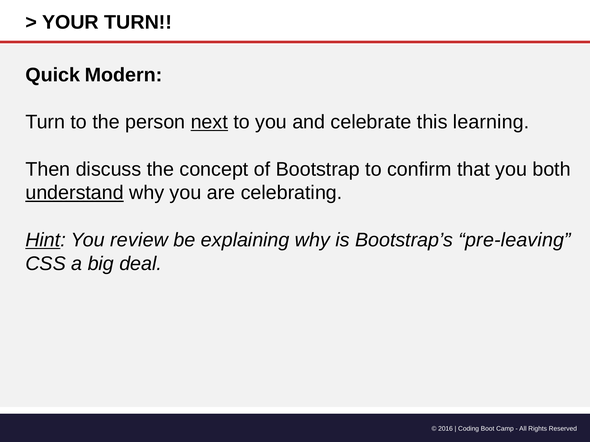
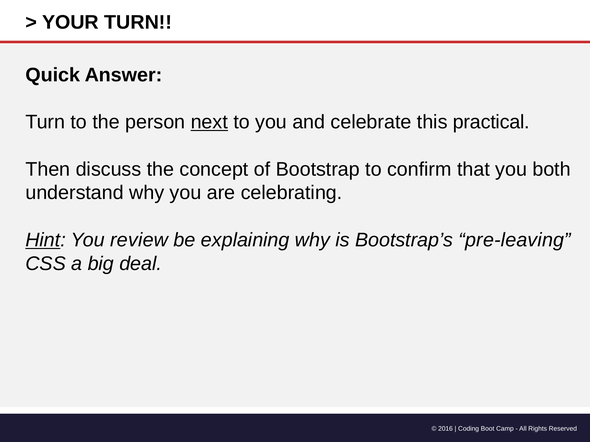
Modern: Modern -> Answer
learning: learning -> practical
understand underline: present -> none
